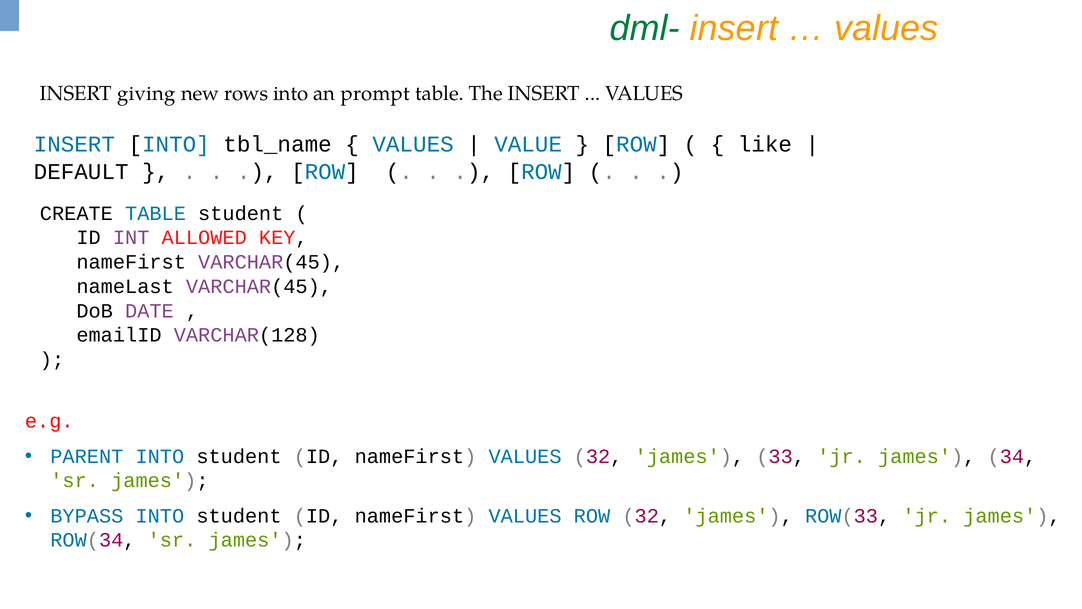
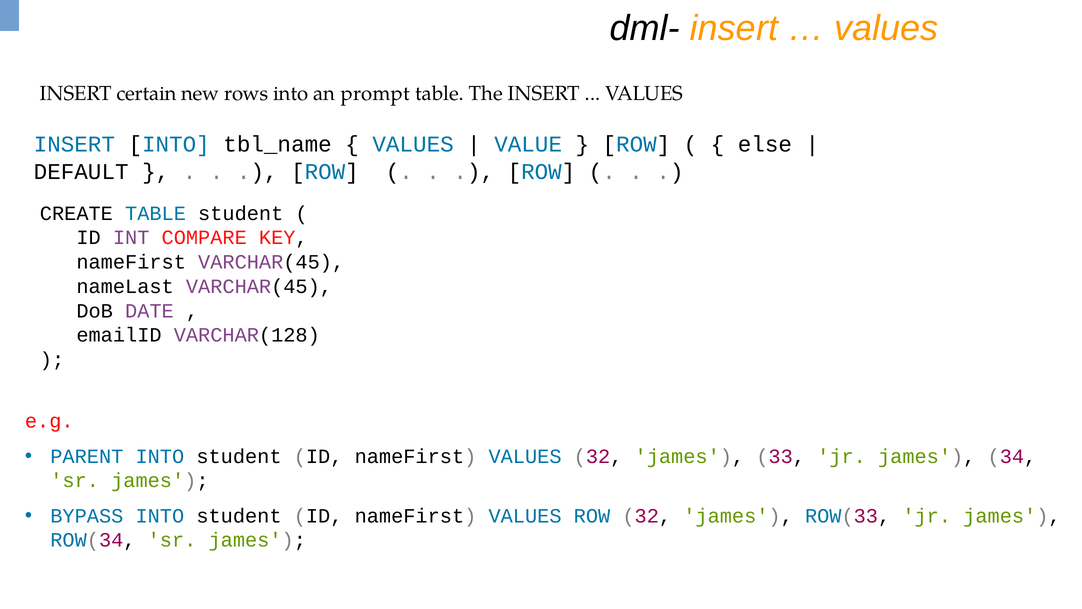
dml- colour: green -> black
giving: giving -> certain
like: like -> else
ALLOWED: ALLOWED -> COMPARE
